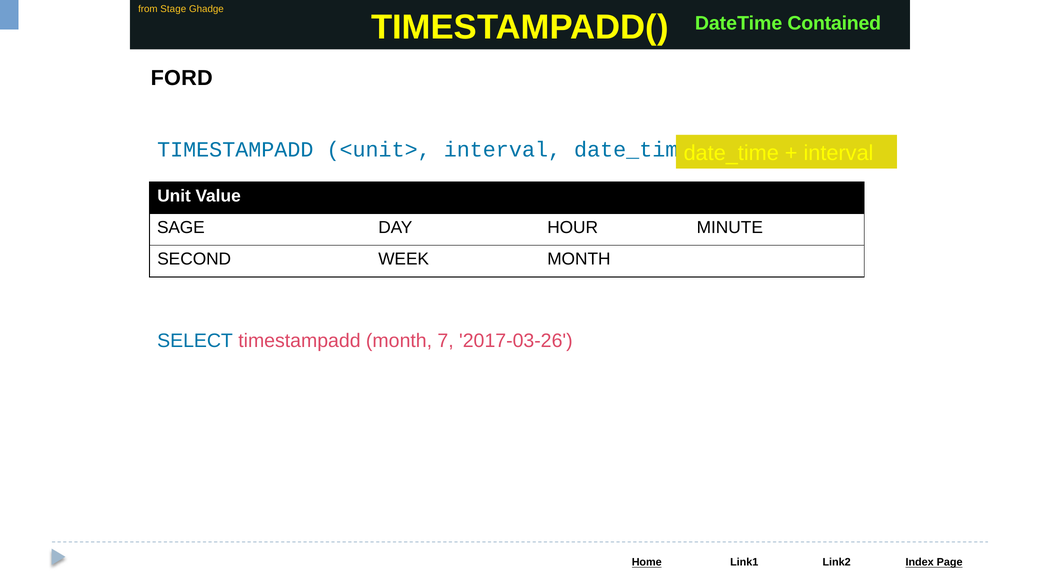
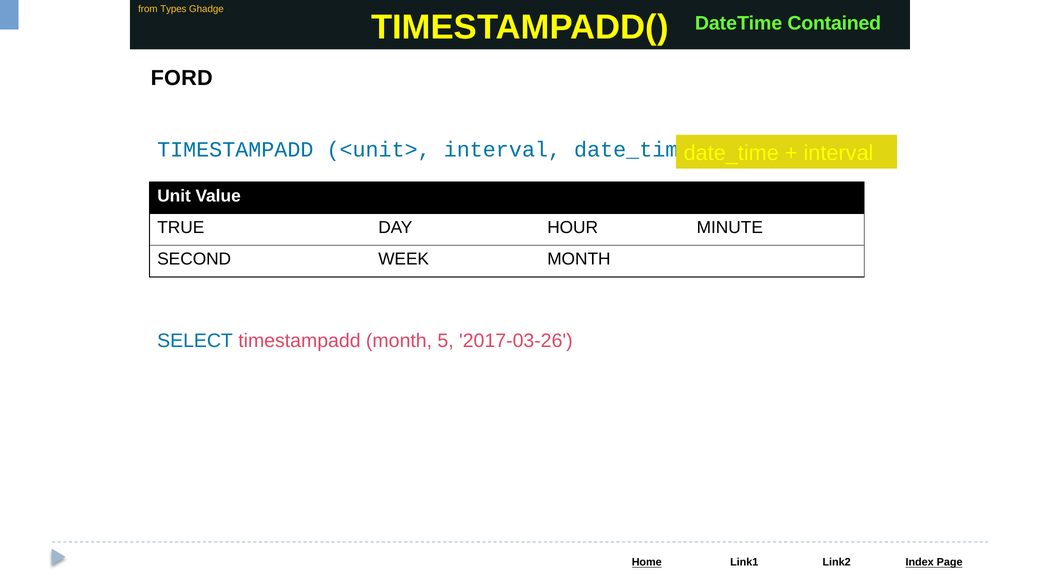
Stage: Stage -> Types
SAGE: SAGE -> TRUE
7: 7 -> 5
